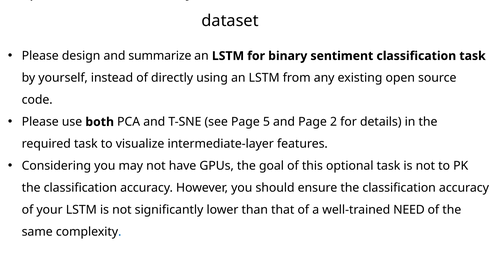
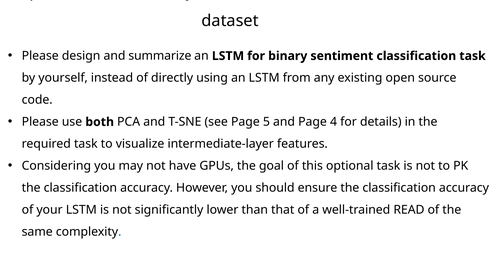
2: 2 -> 4
NEED: NEED -> READ
